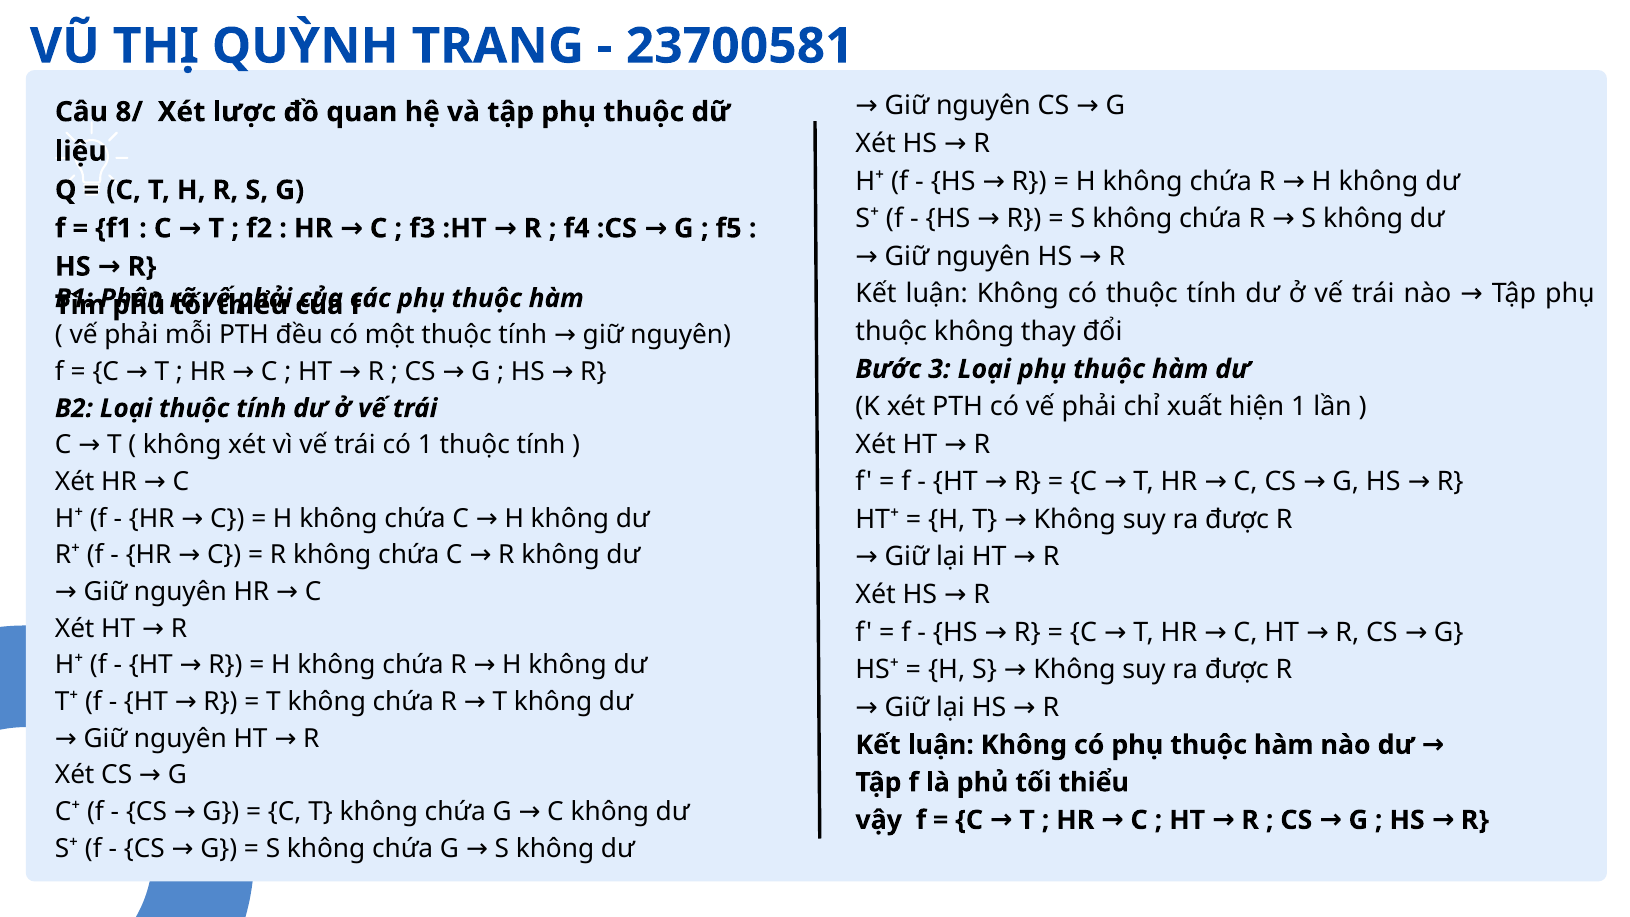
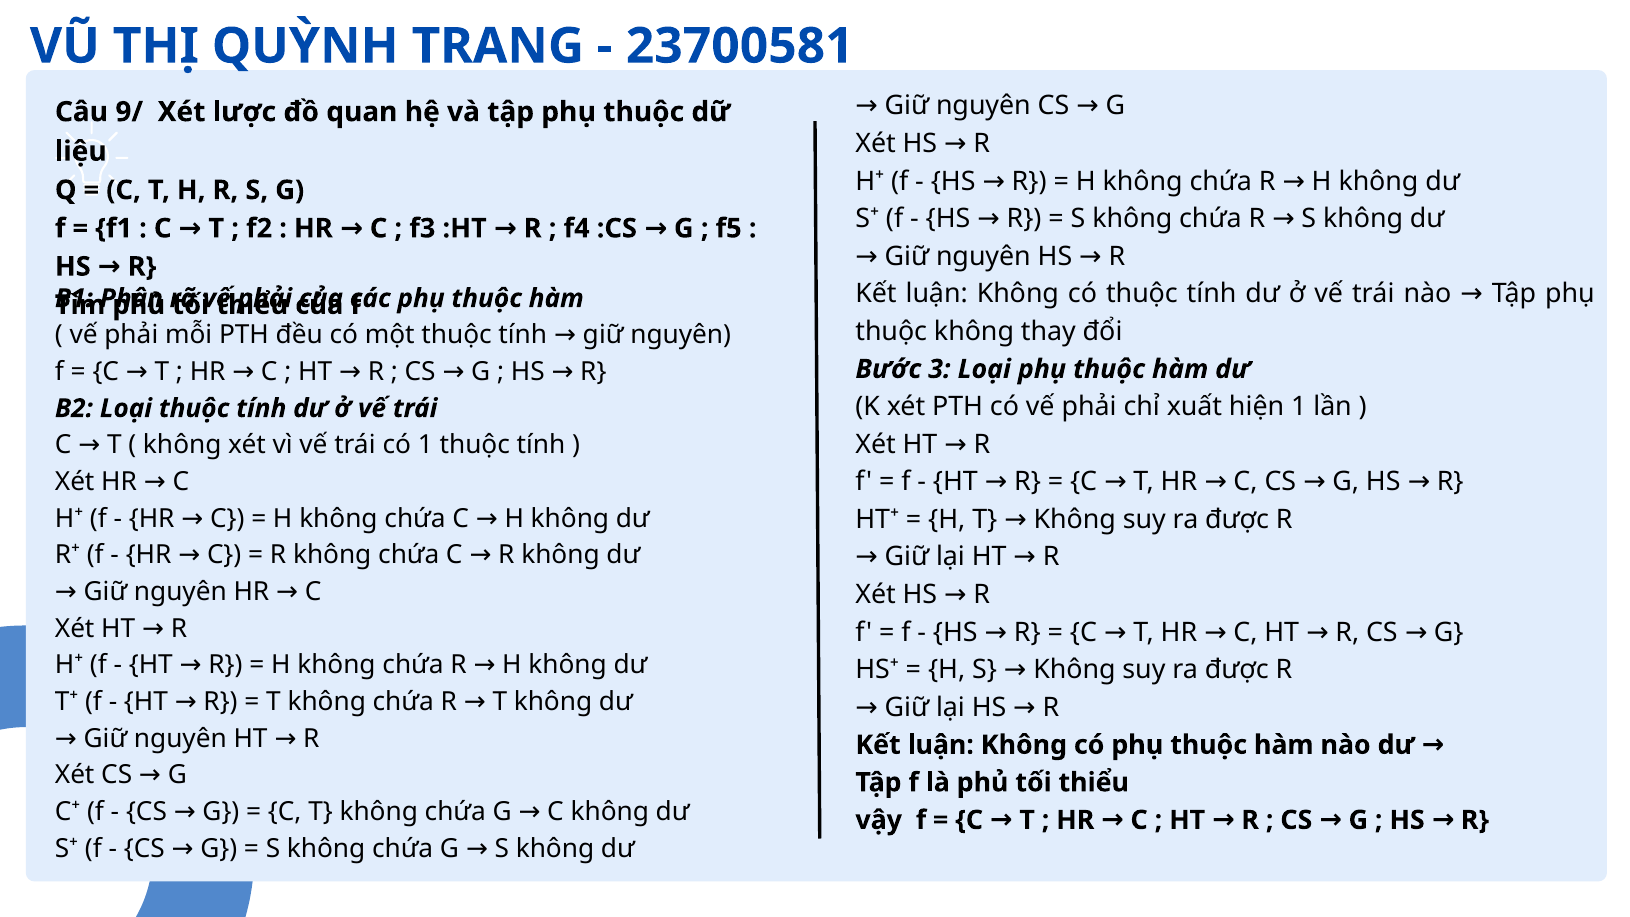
8/: 8/ -> 9/
